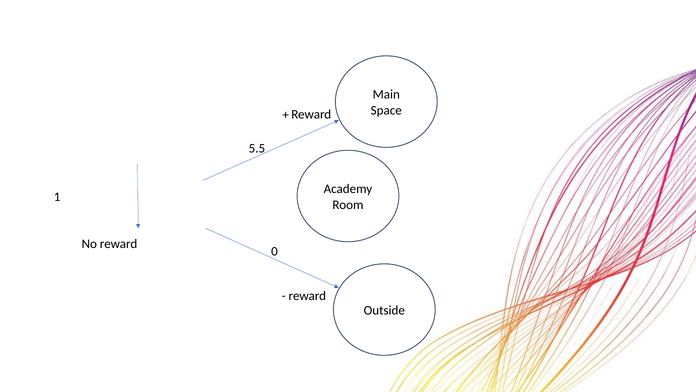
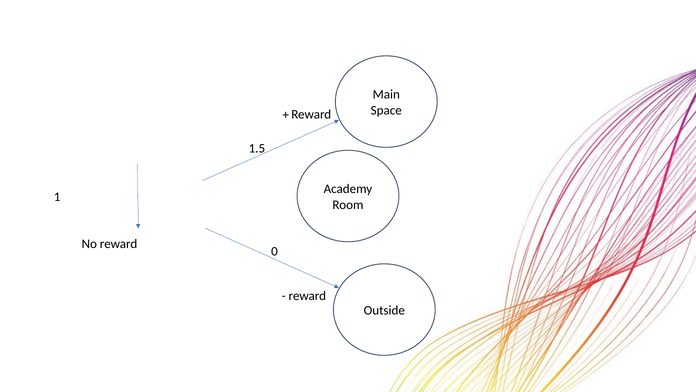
5.5: 5.5 -> 1.5
